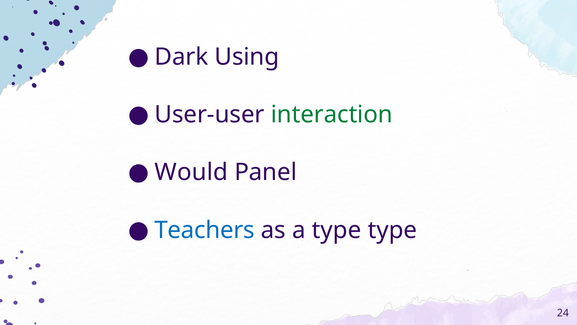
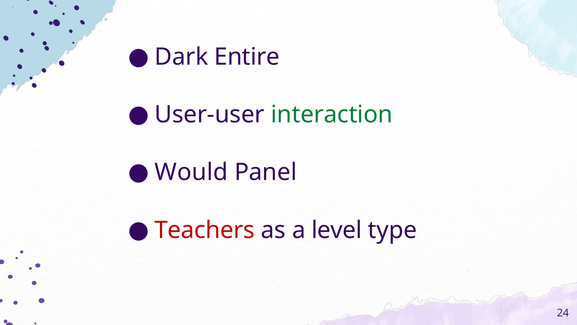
Using: Using -> Entire
Teachers colour: blue -> red
a type: type -> level
